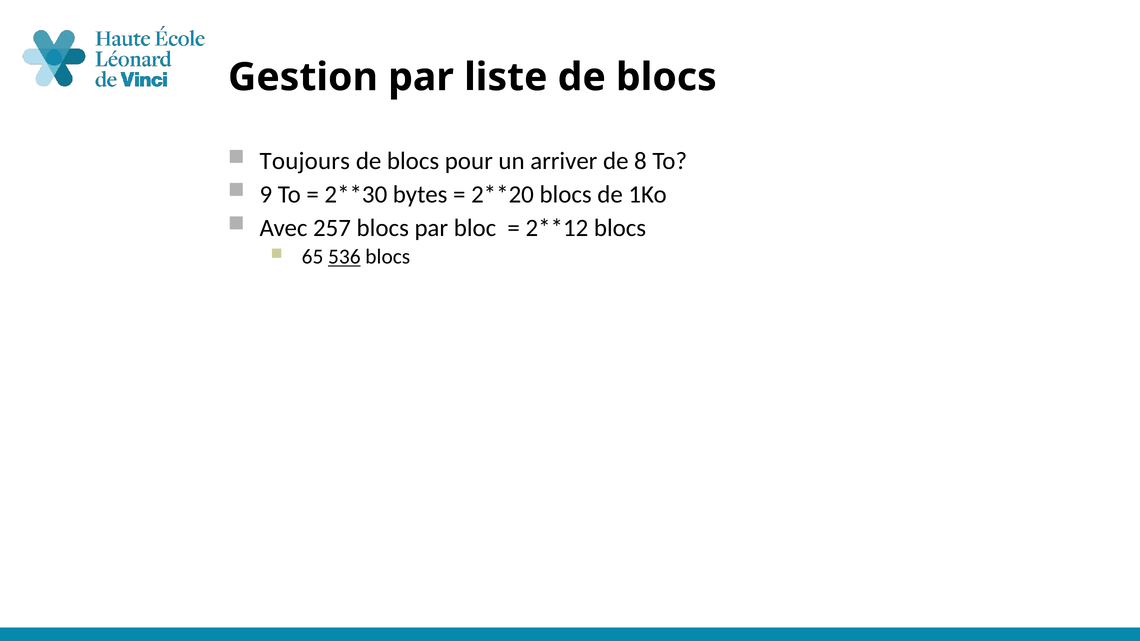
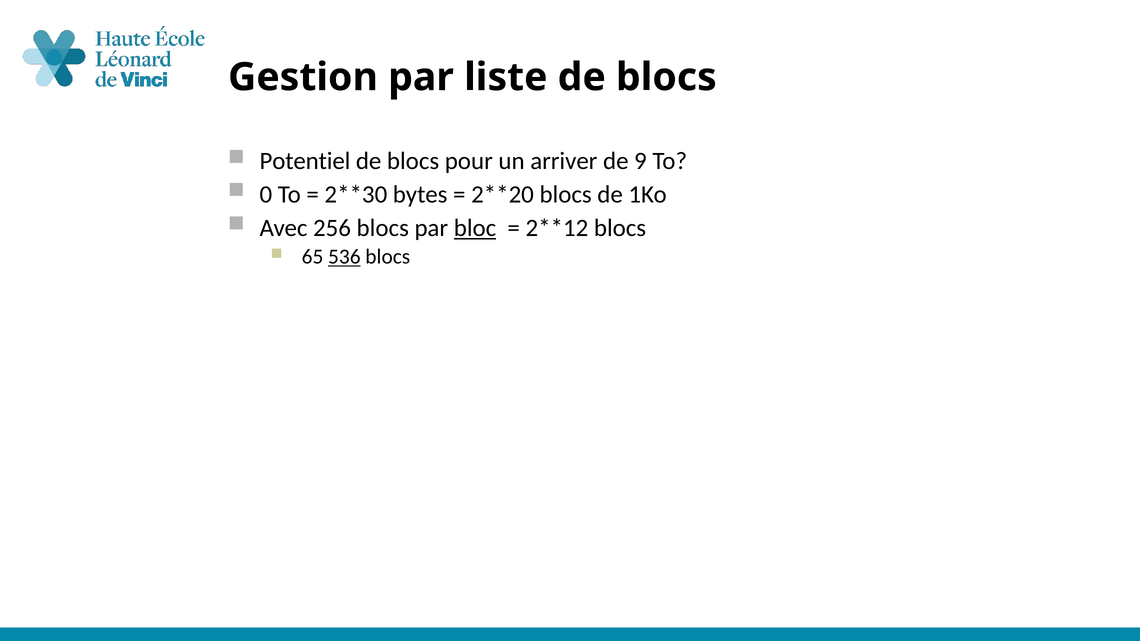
Toujours: Toujours -> Potentiel
8: 8 -> 9
9: 9 -> 0
257: 257 -> 256
bloc underline: none -> present
